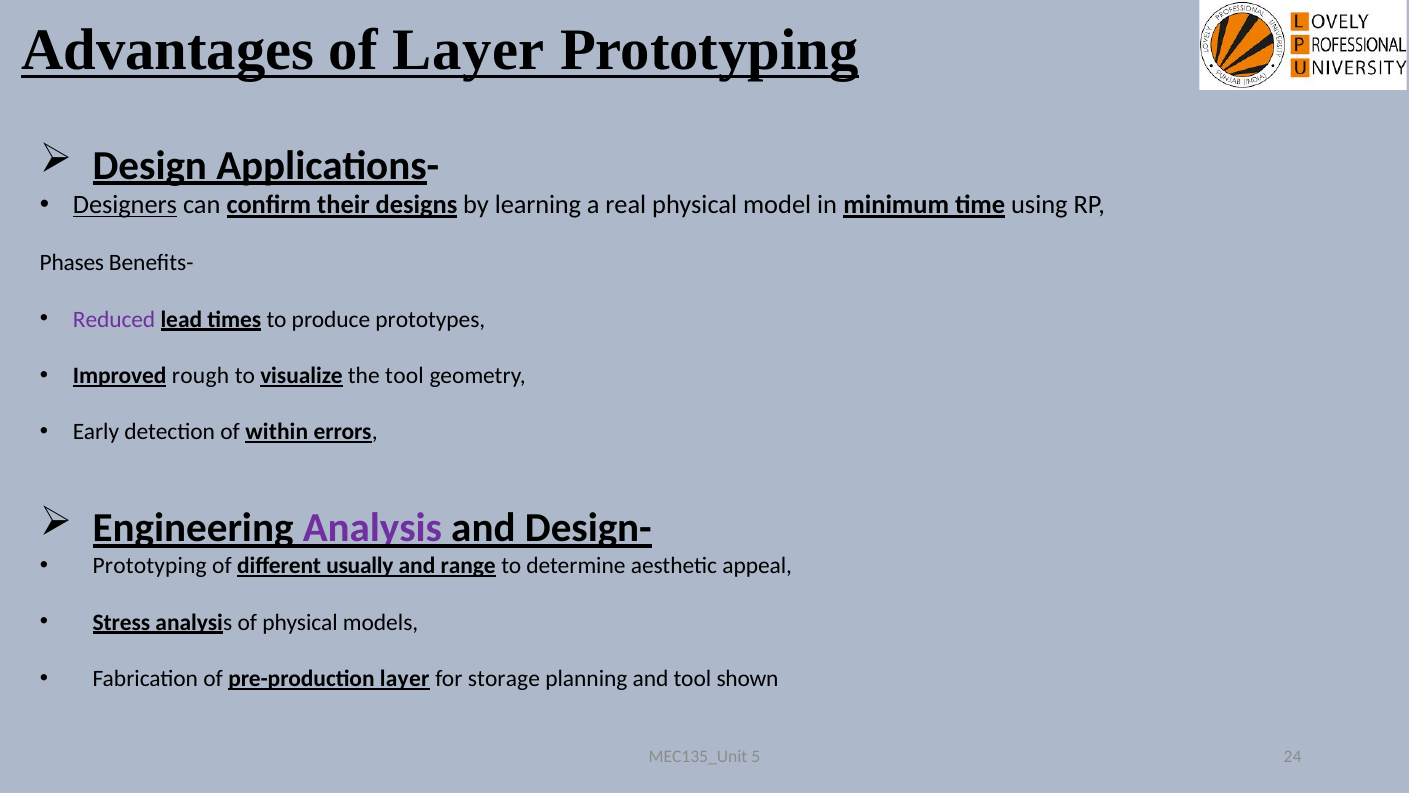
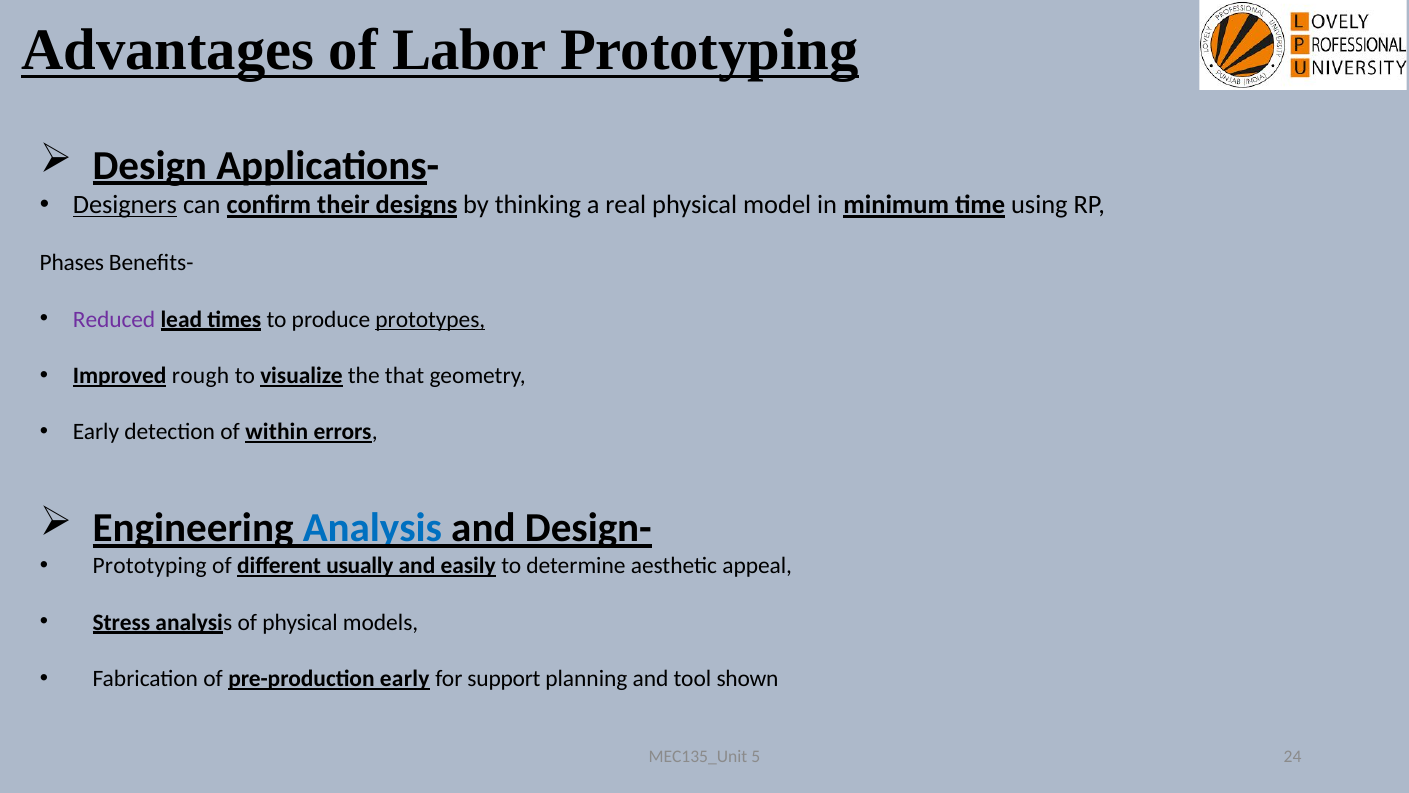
of Layer: Layer -> Labor
learning: learning -> thinking
prototypes underline: none -> present
the tool: tool -> that
Analysis at (372, 528) colour: purple -> blue
range: range -> easily
pre-production layer: layer -> early
storage: storage -> support
